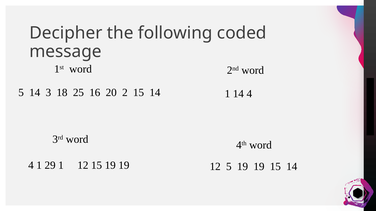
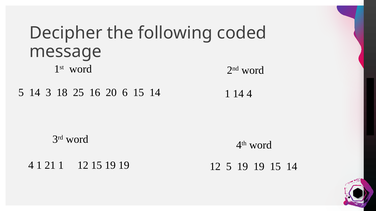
2: 2 -> 6
29: 29 -> 21
